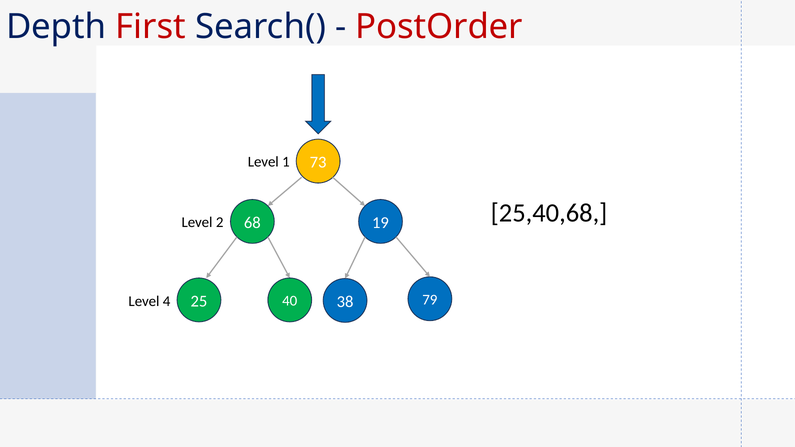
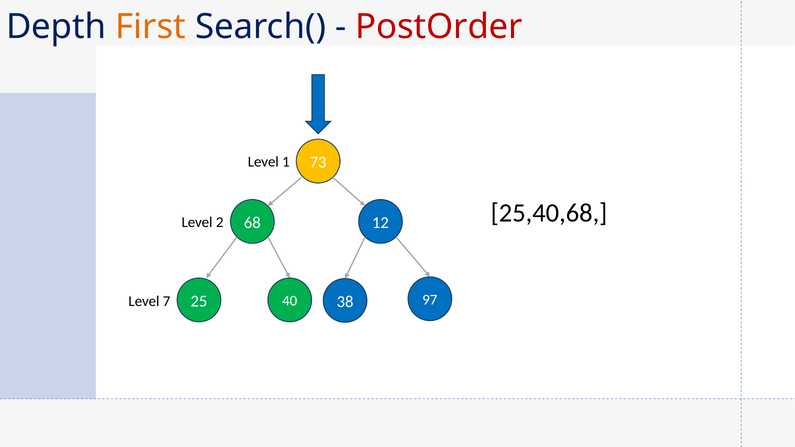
First colour: red -> orange
19: 19 -> 12
79: 79 -> 97
4: 4 -> 7
